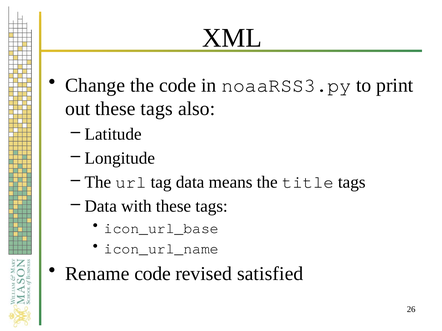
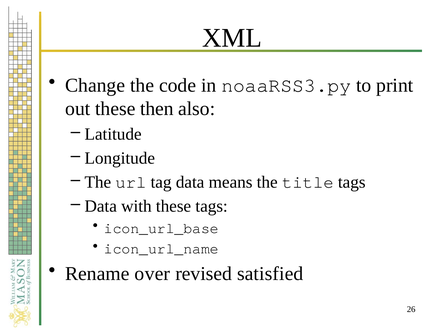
out these tags: tags -> then
Rename code: code -> over
